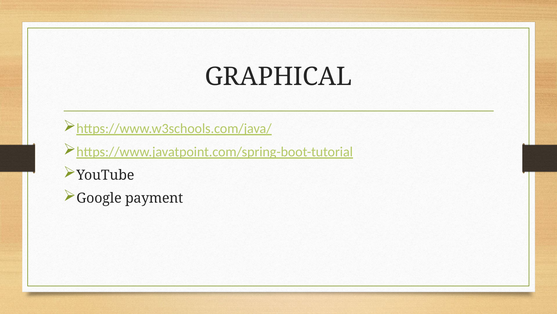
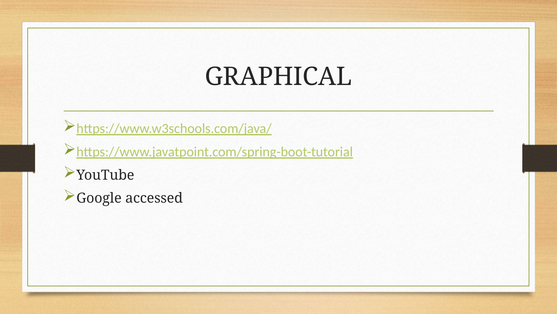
payment: payment -> accessed
